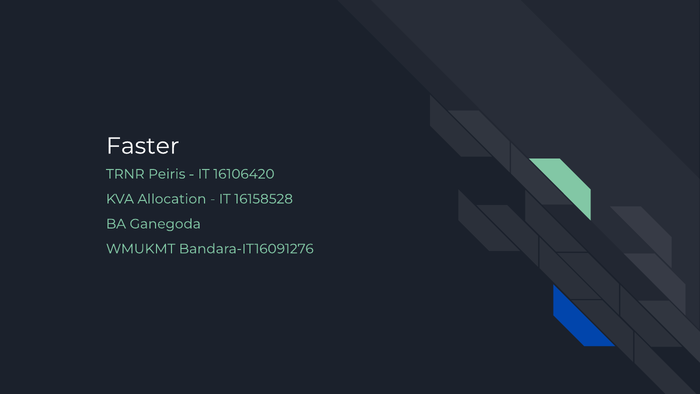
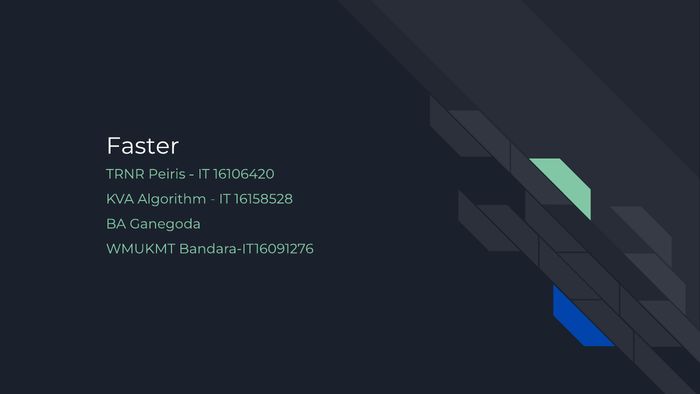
Allocation: Allocation -> Algorithm
